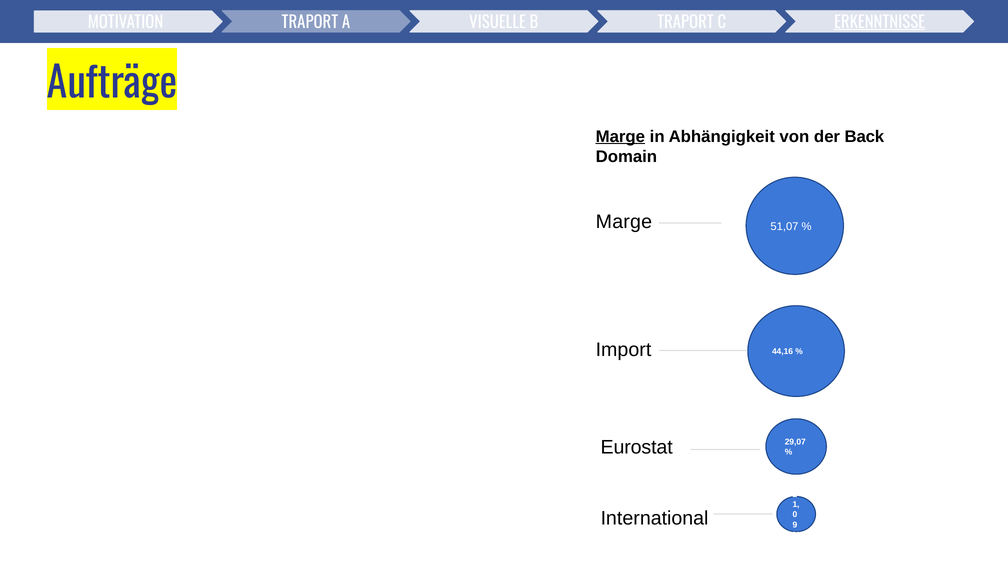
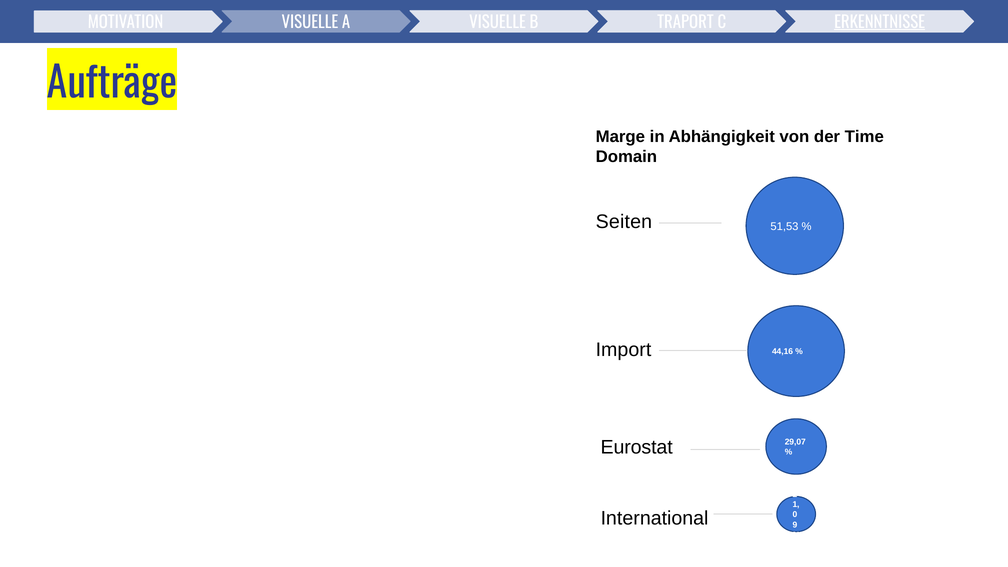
MOTIVATION TRAPORT: TRAPORT -> VISUELLE
Marge at (620, 137) underline: present -> none
Back: Back -> Time
Marge at (624, 222): Marge -> Seiten
51,07: 51,07 -> 51,53
